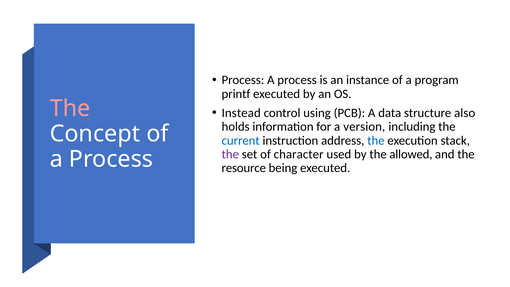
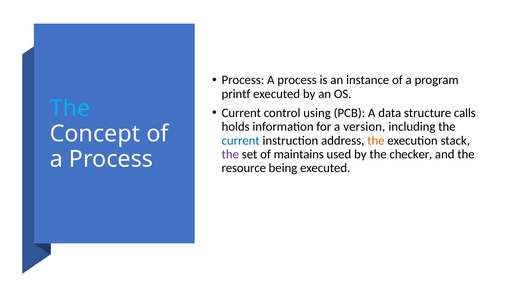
The at (70, 108) colour: pink -> light blue
Instead at (241, 113): Instead -> Current
also: also -> calls
the at (376, 140) colour: blue -> orange
character: character -> maintains
allowed: allowed -> checker
